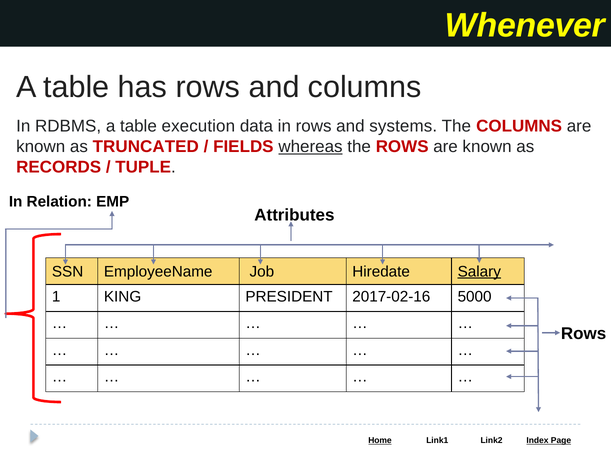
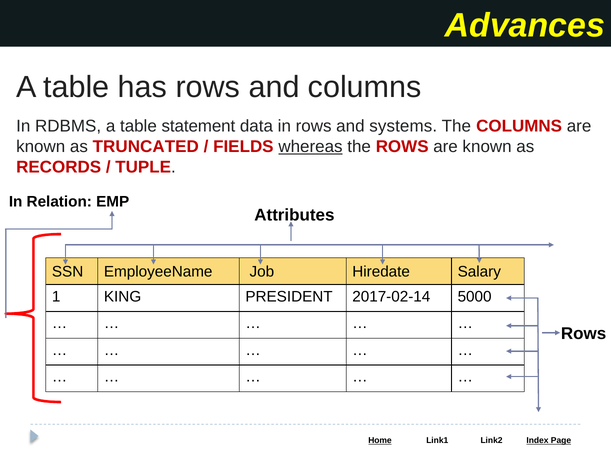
Whenever: Whenever -> Advances
execution: execution -> statement
Salary underline: present -> none
2017-02-16: 2017-02-16 -> 2017-02-14
